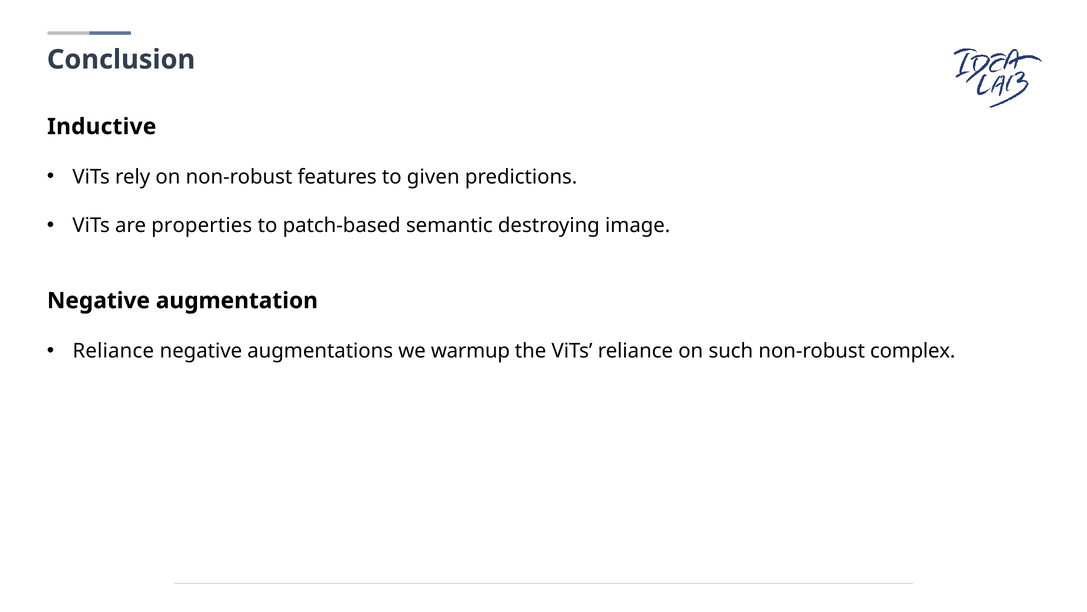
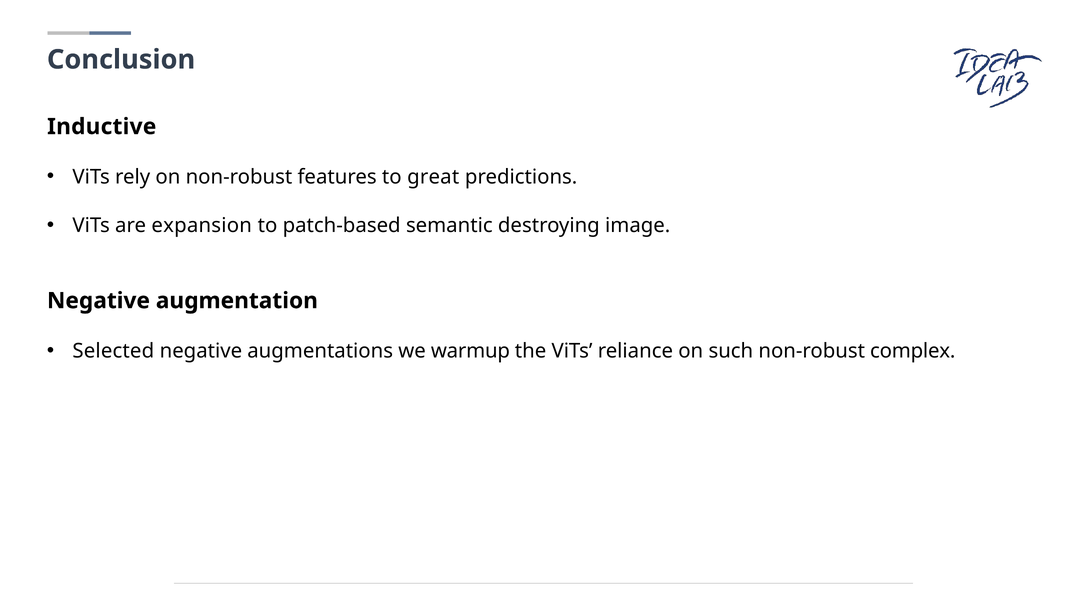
given: given -> great
properties: properties -> expansion
Reliance at (113, 351): Reliance -> Selected
